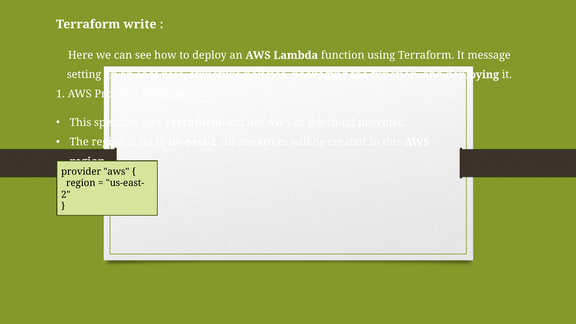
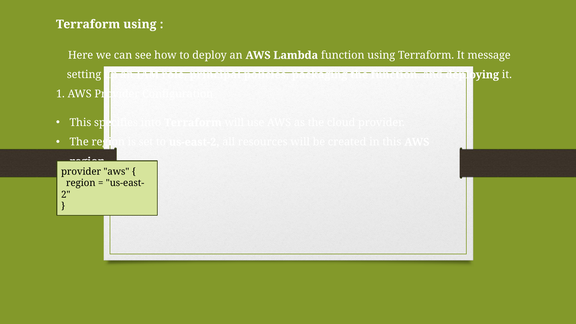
Terraform write: write -> using
structure: structure -> principal
